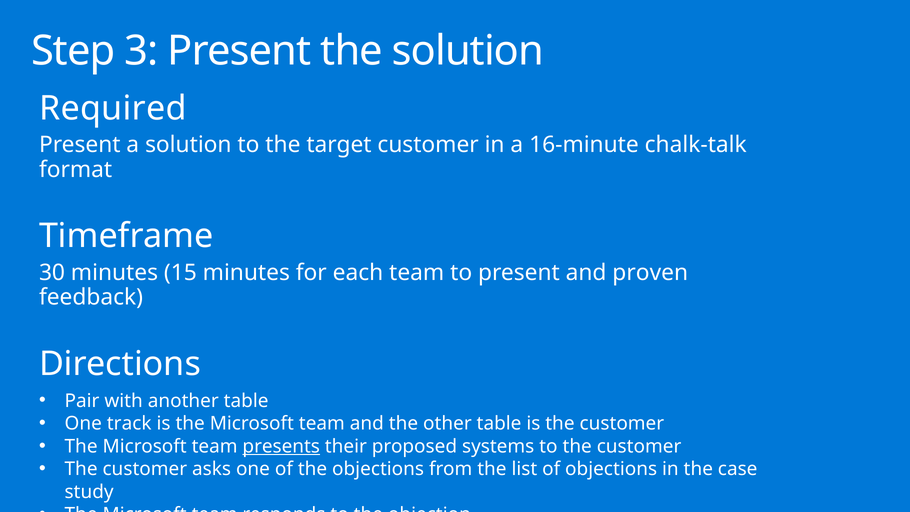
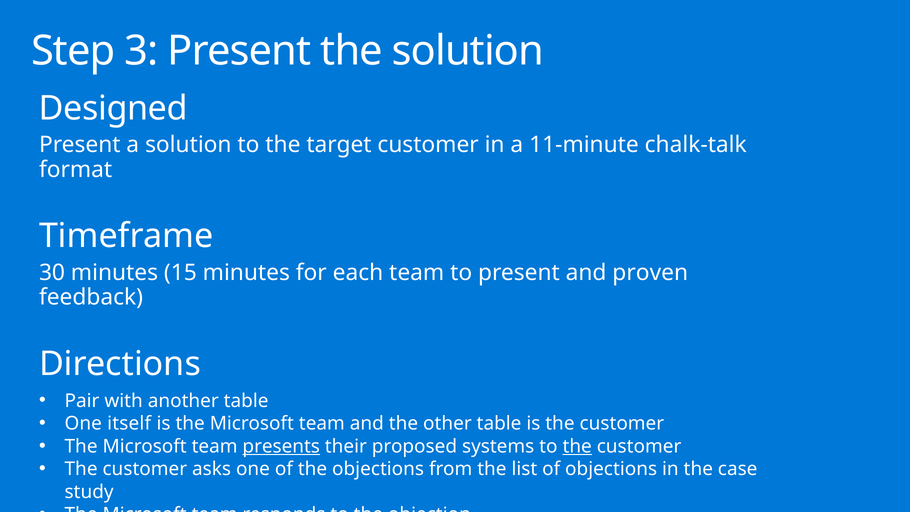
Required: Required -> Designed
16-minute: 16-minute -> 11-minute
track: track -> itself
the at (577, 446) underline: none -> present
